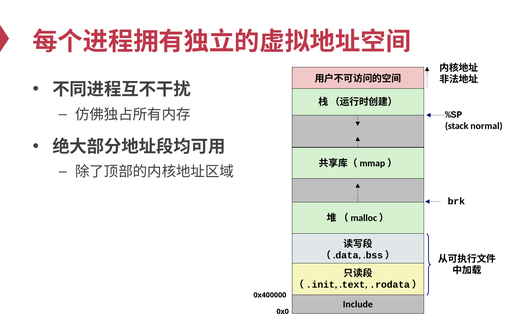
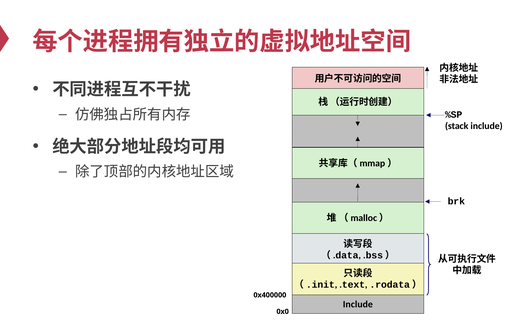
stack normal: normal -> include
